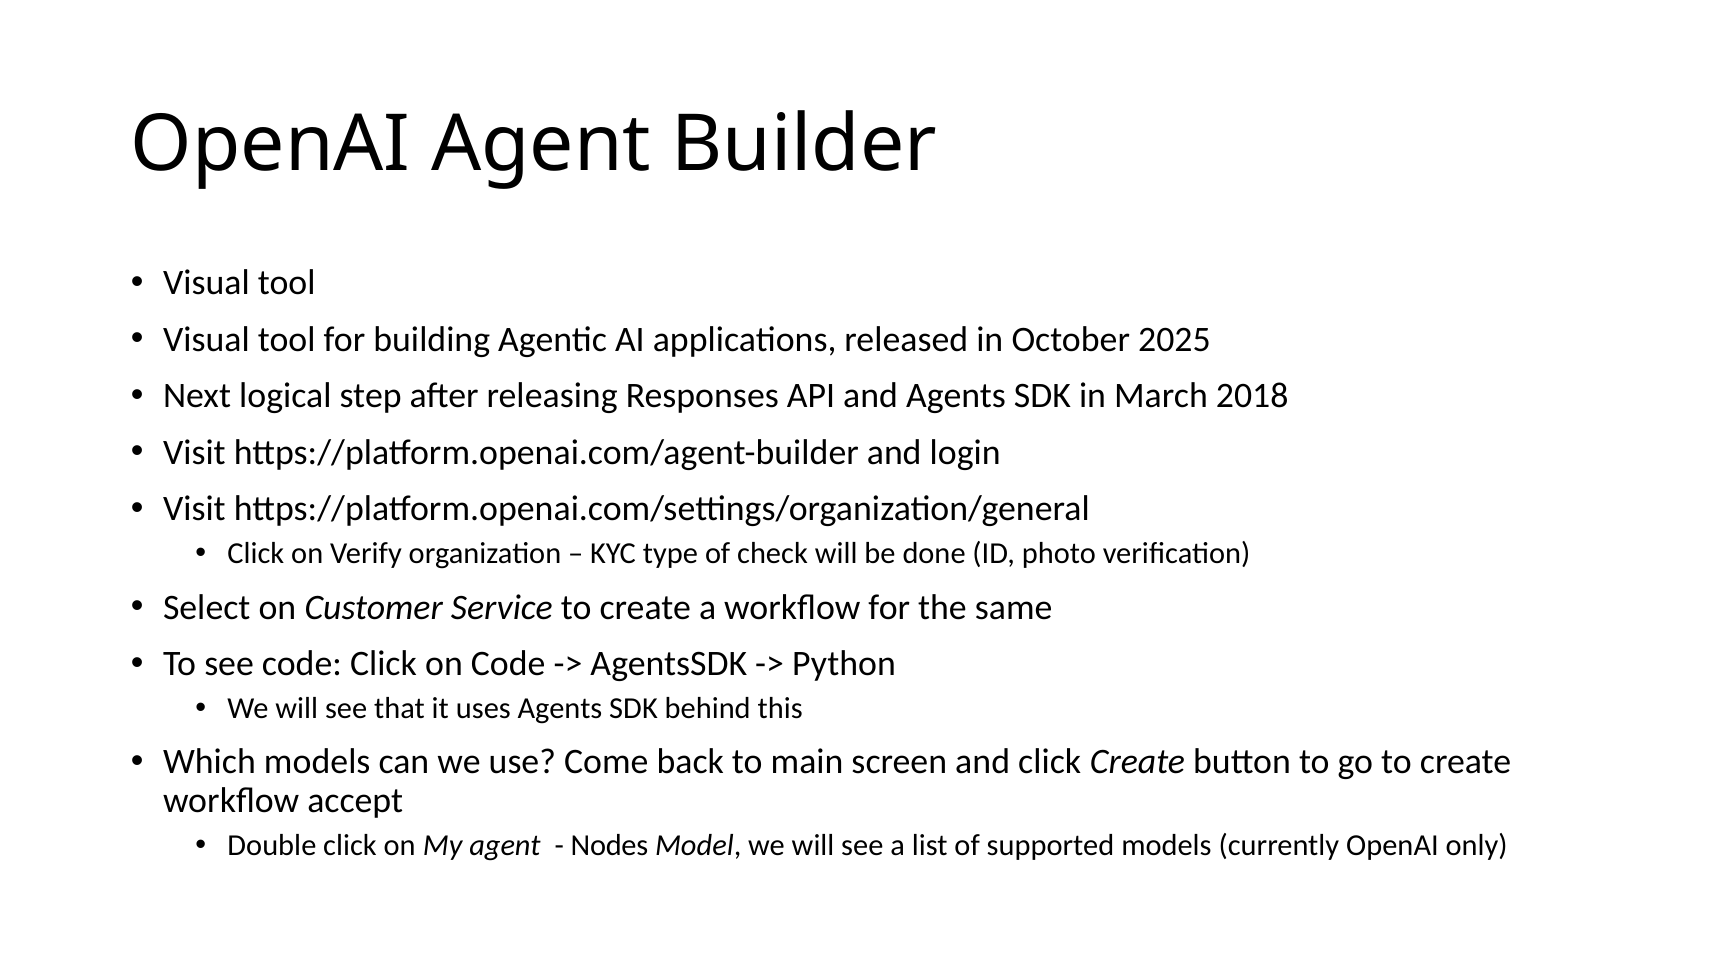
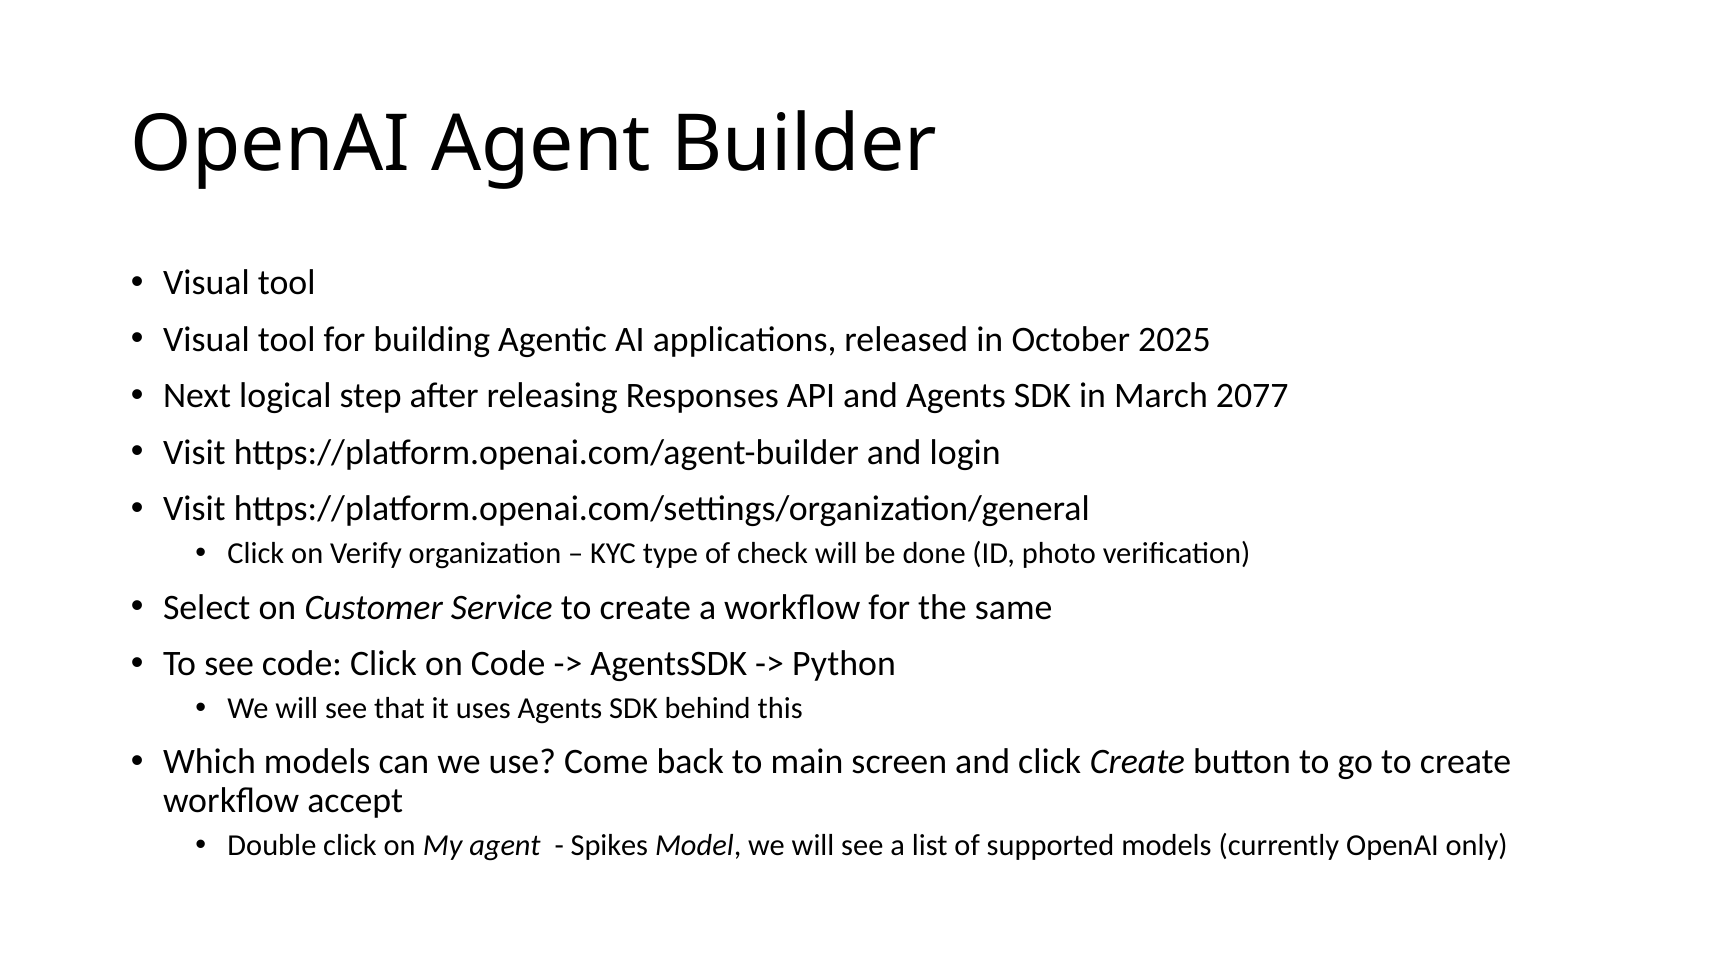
2018: 2018 -> 2077
Nodes: Nodes -> Spikes
